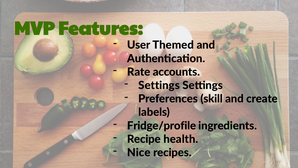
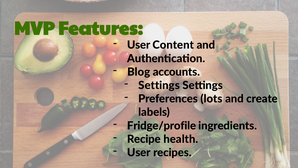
Themed: Themed -> Content
Rate: Rate -> Blog
skill: skill -> lots
Nice at (139, 152): Nice -> User
